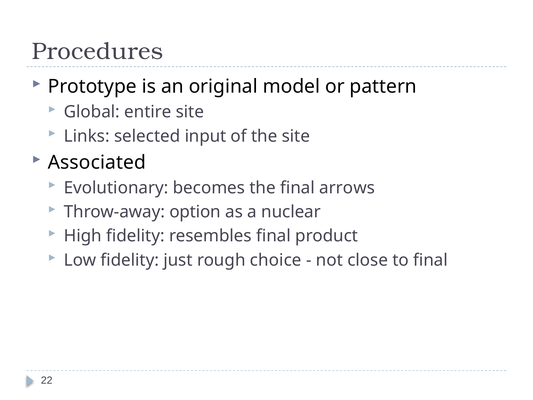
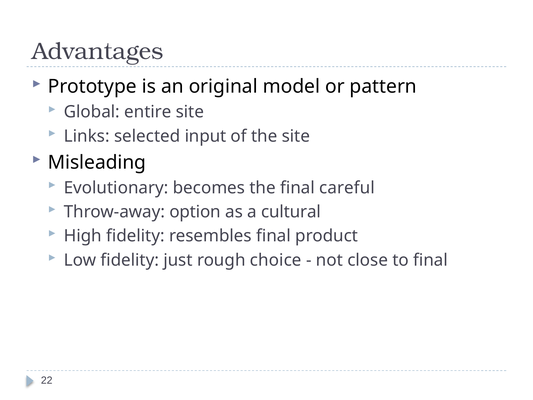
Procedures: Procedures -> Advantages
Associated: Associated -> Misleading
arrows: arrows -> careful
nuclear: nuclear -> cultural
